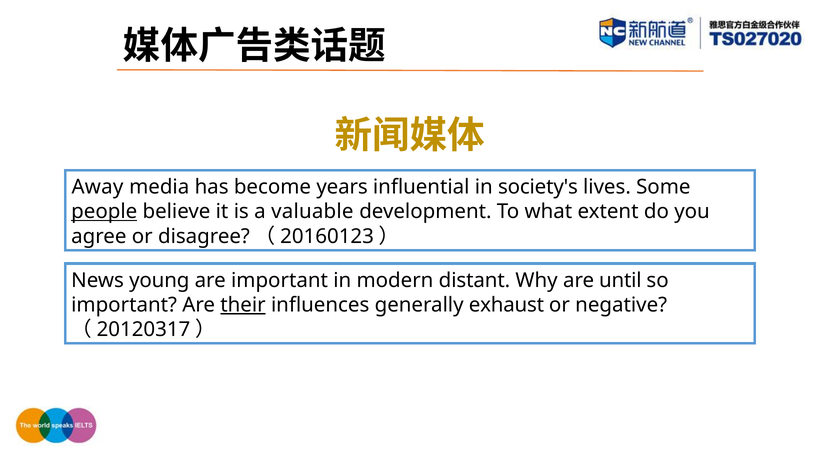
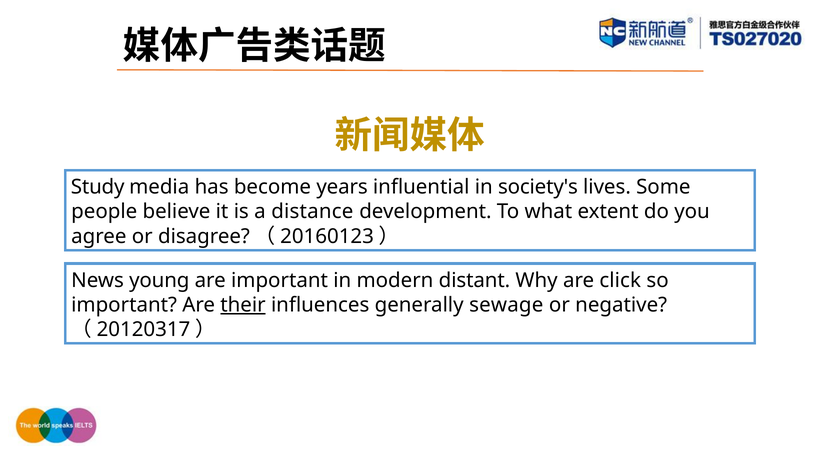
Away: Away -> Study
people underline: present -> none
valuable: valuable -> distance
until: until -> click
exhaust: exhaust -> sewage
